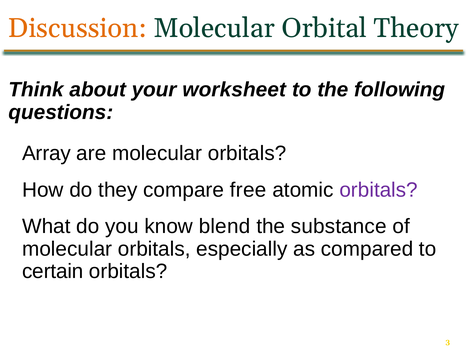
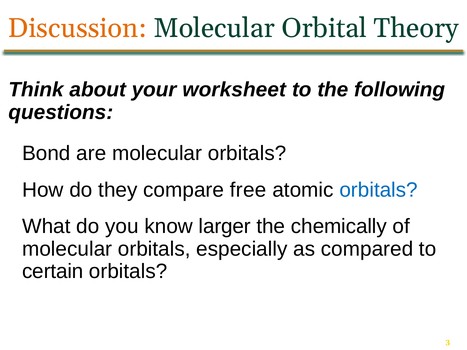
Array: Array -> Bond
orbitals at (379, 190) colour: purple -> blue
blend: blend -> larger
substance: substance -> chemically
